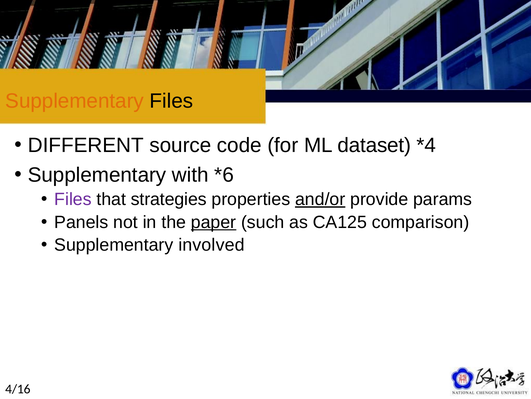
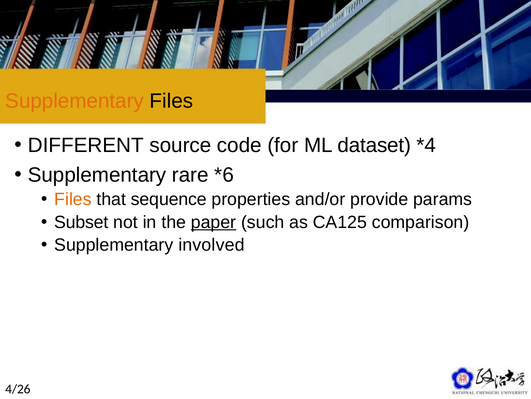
with: with -> rare
Files at (73, 199) colour: purple -> orange
strategies: strategies -> sequence
and/or underline: present -> none
Panels: Panels -> Subset
4/16: 4/16 -> 4/26
